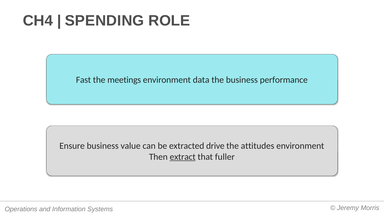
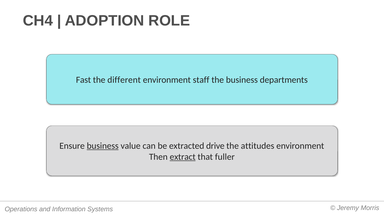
SPENDING: SPENDING -> ADOPTION
meetings: meetings -> different
data: data -> staff
performance: performance -> departments
business at (103, 146) underline: none -> present
